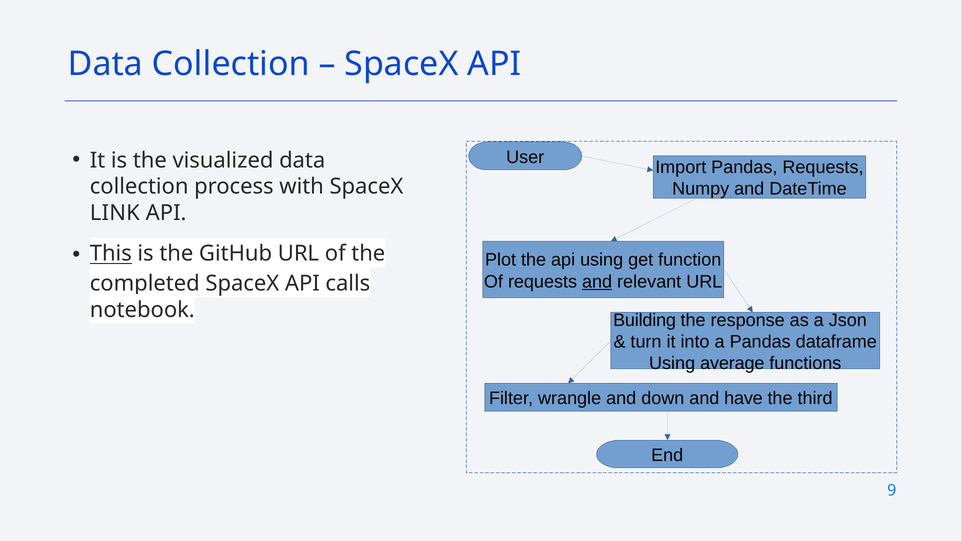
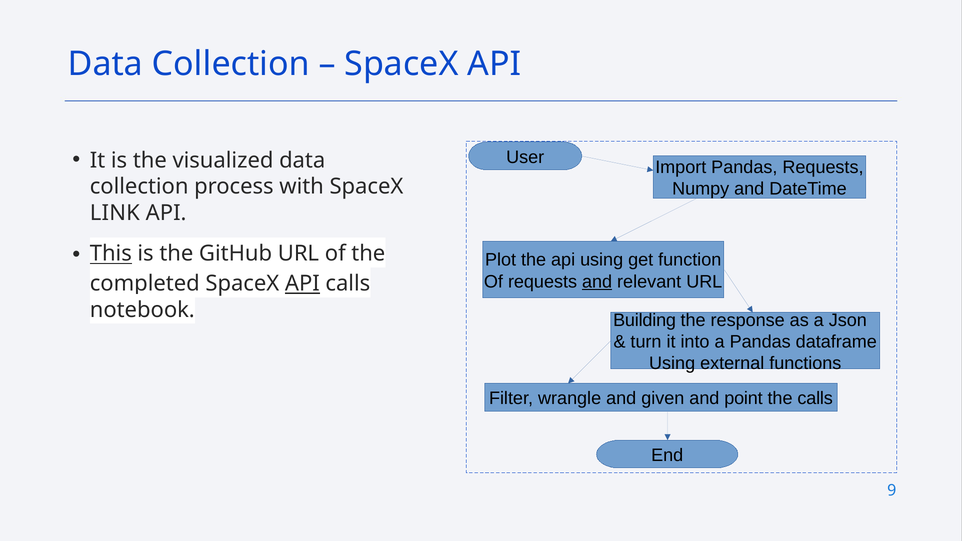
API at (302, 284) underline: none -> present
average: average -> external
down: down -> given
have: have -> point
the third: third -> calls
